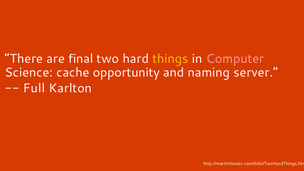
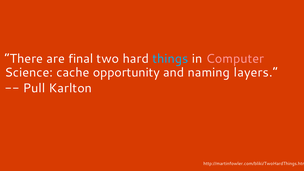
things colour: yellow -> light blue
server: server -> layers
Full: Full -> Pull
